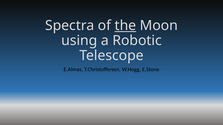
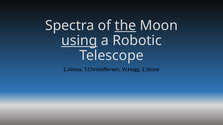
using underline: none -> present
